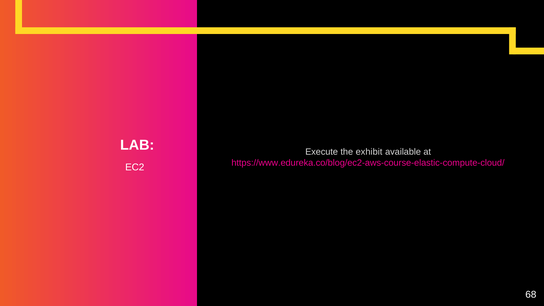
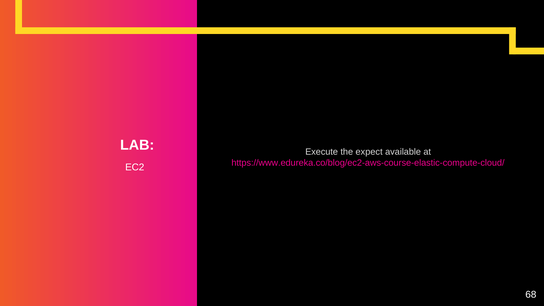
exhibit: exhibit -> expect
